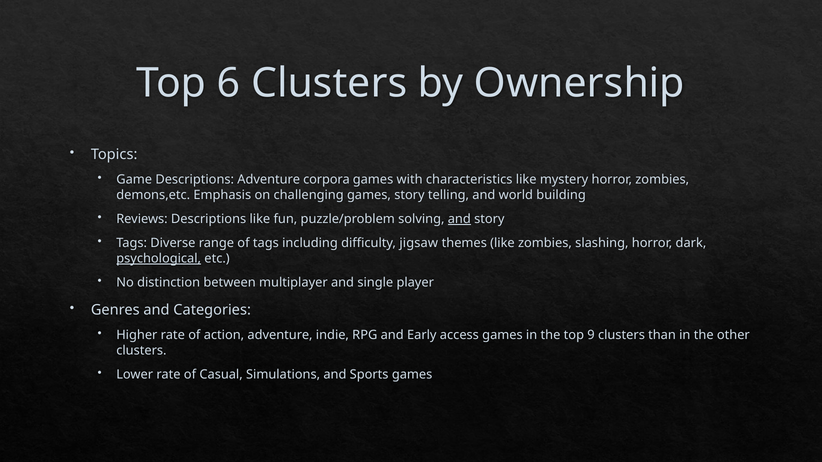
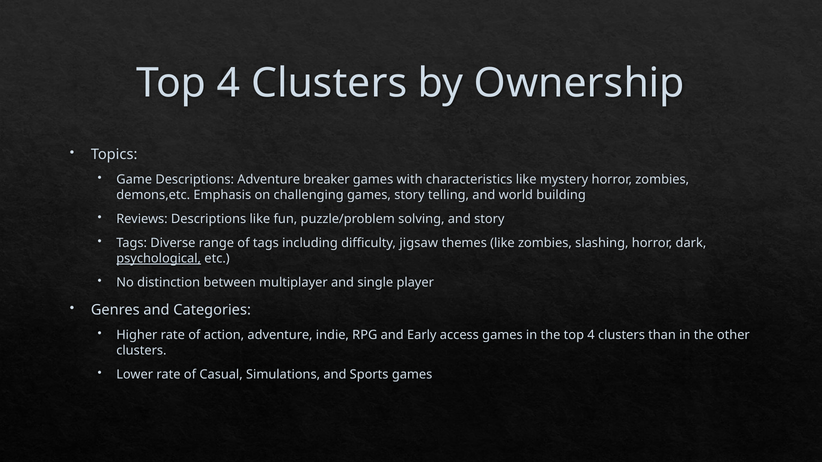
6 at (229, 83): 6 -> 4
corpora: corpora -> breaker
and at (459, 219) underline: present -> none
the top 9: 9 -> 4
